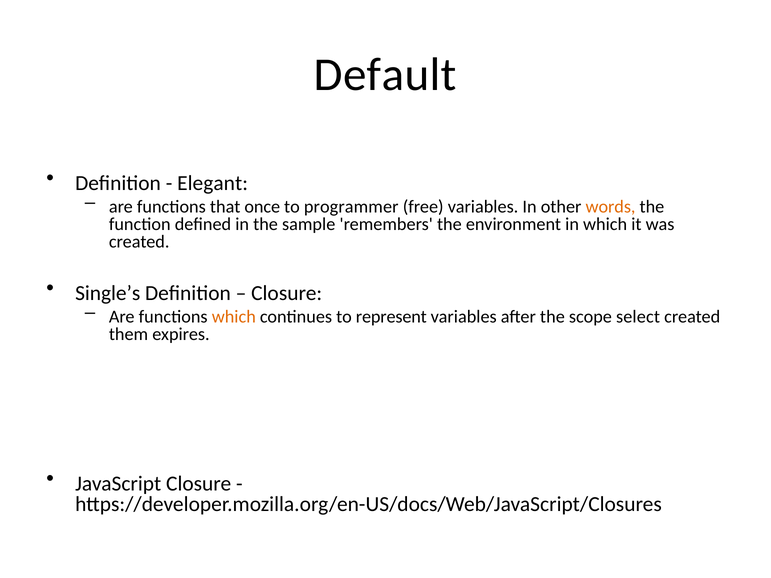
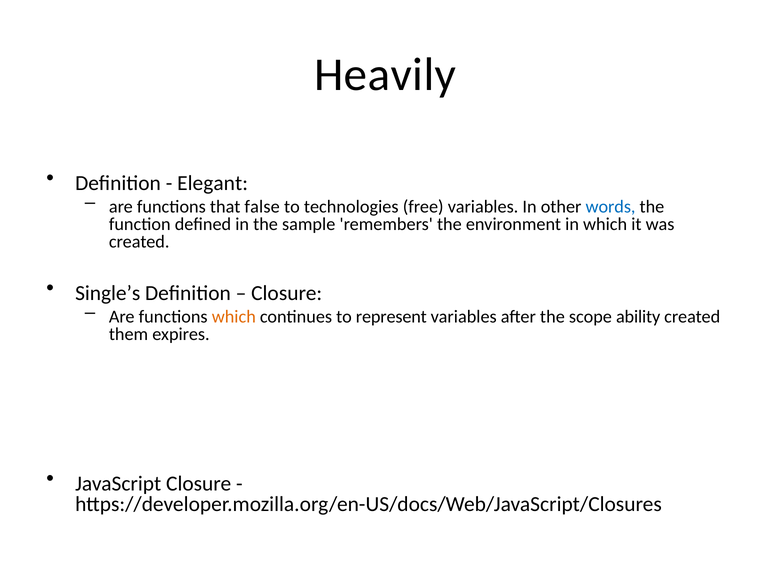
Default: Default -> Heavily
once: once -> false
programmer: programmer -> technologies
words colour: orange -> blue
select: select -> ability
